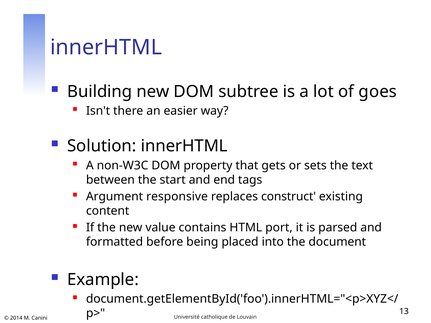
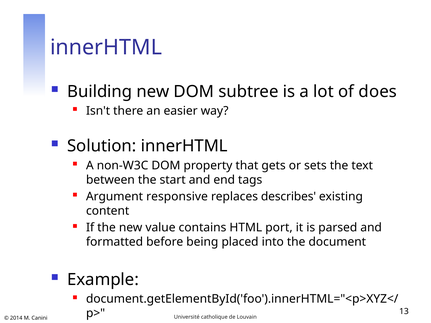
goes: goes -> does
construct: construct -> describes
